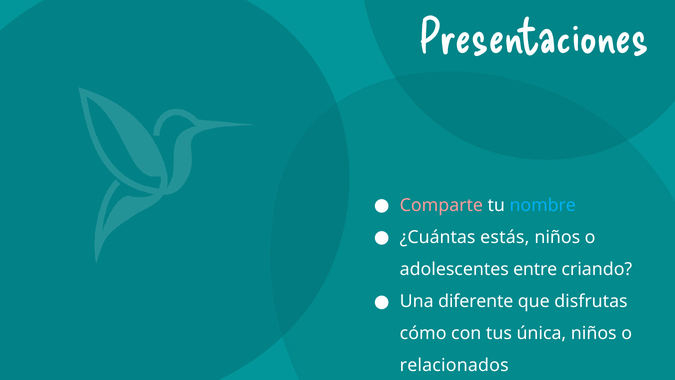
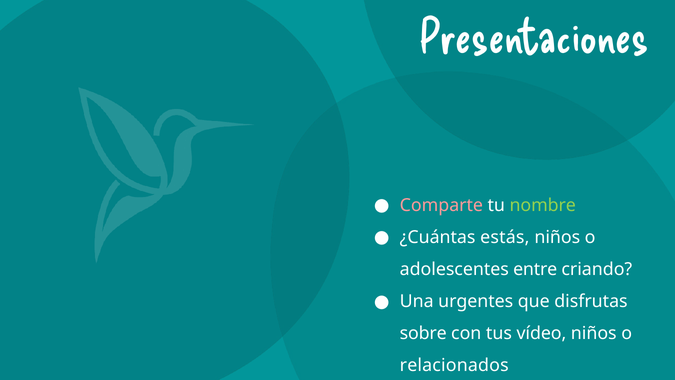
nombre colour: light blue -> light green
diferente: diferente -> urgentes
cómo: cómo -> sobre
única: única -> vídeo
